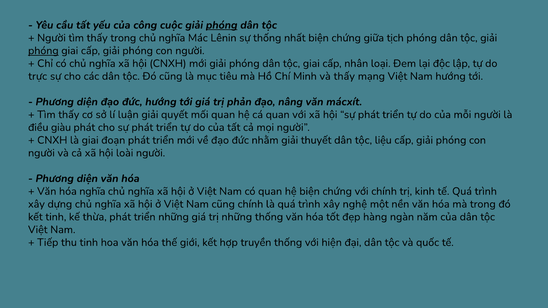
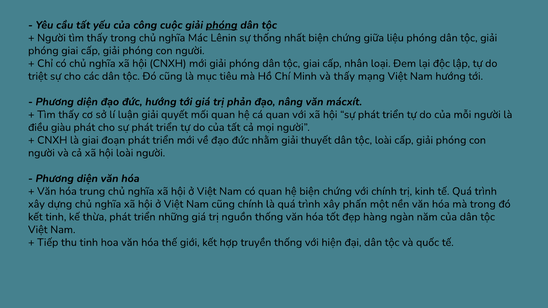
tịch: tịch -> liệu
phóng at (43, 51) underline: present -> none
trực: trực -> triệt
tộc liệu: liệu -> loài
hóa nghĩa: nghĩa -> trung
nghệ: nghệ -> phấn
trị những: những -> nguồn
